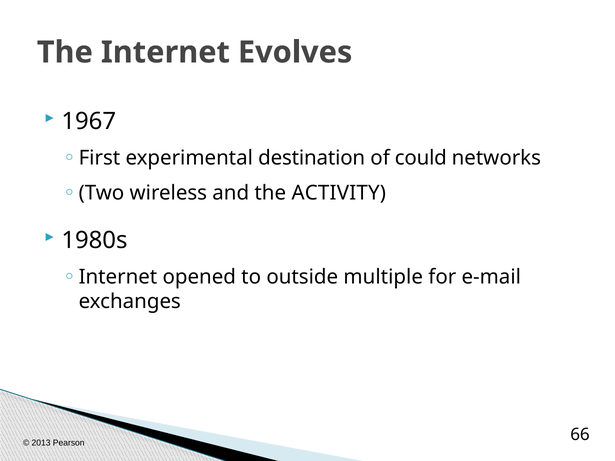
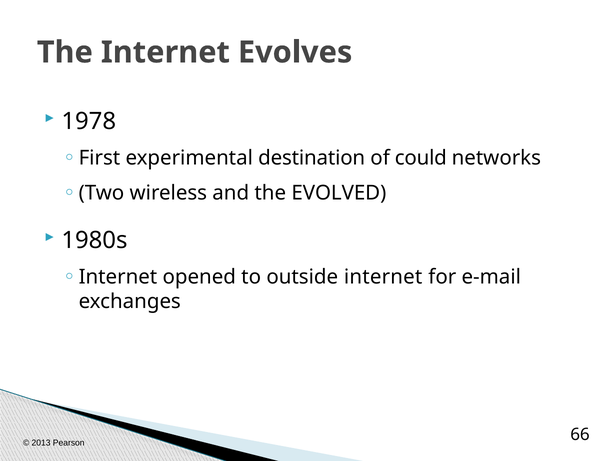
1967: 1967 -> 1978
ACTIVITY: ACTIVITY -> EVOLVED
outside multiple: multiple -> internet
